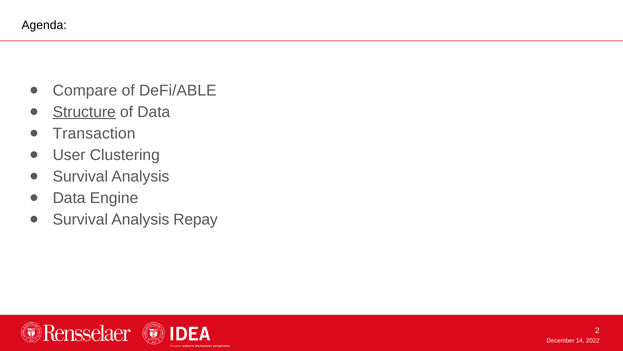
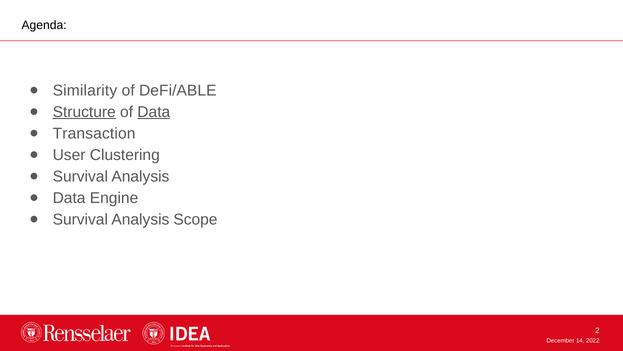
Compare: Compare -> Similarity
Data at (154, 112) underline: none -> present
Repay: Repay -> Scope
